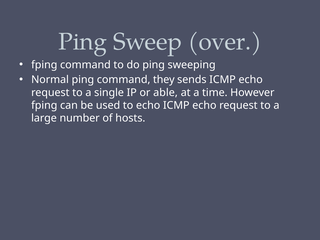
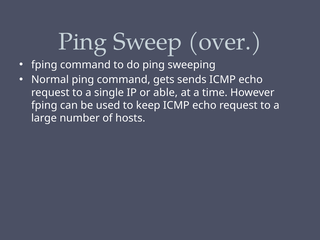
they: they -> gets
to echo: echo -> keep
